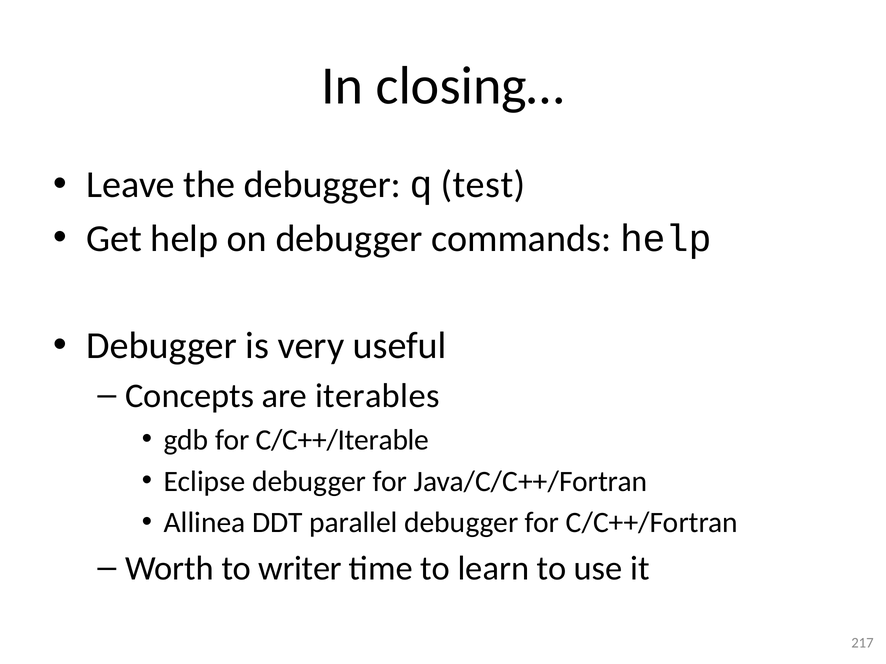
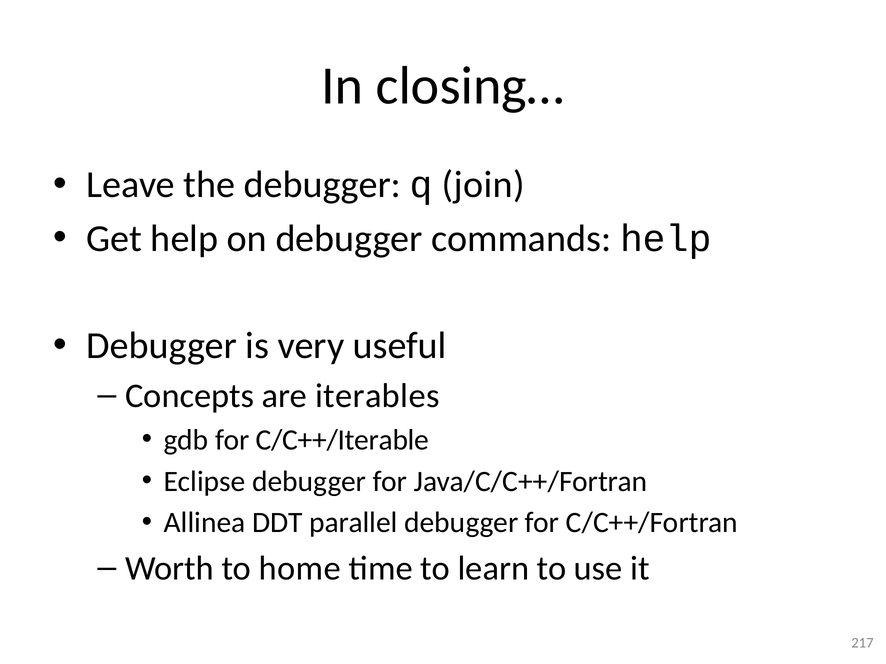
test: test -> join
writer: writer -> home
